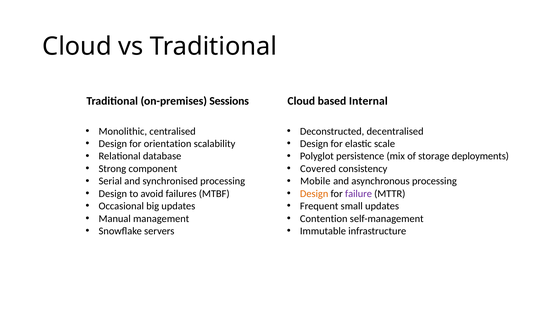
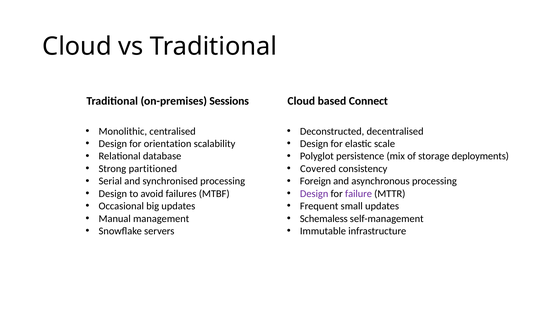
Internal: Internal -> Connect
component: component -> partitioned
Mobile: Mobile -> Foreign
Design at (314, 194) colour: orange -> purple
Contention: Contention -> Schemaless
